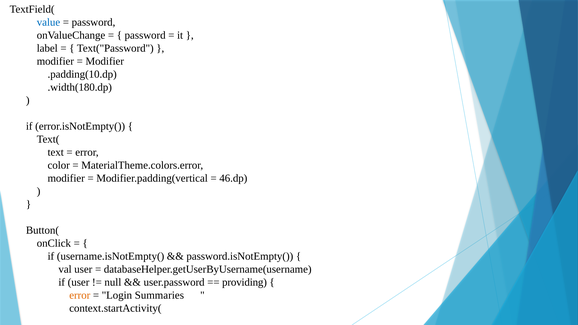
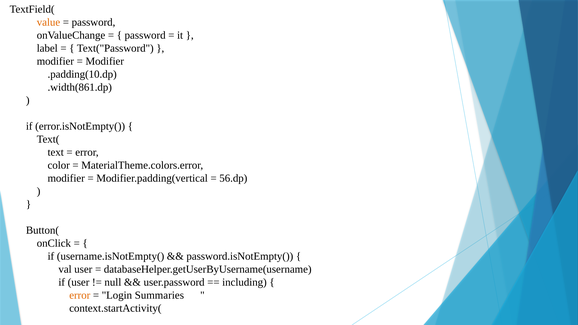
value colour: blue -> orange
.width(180.dp: .width(180.dp -> .width(861.dp
46.dp: 46.dp -> 56.dp
providing: providing -> including
